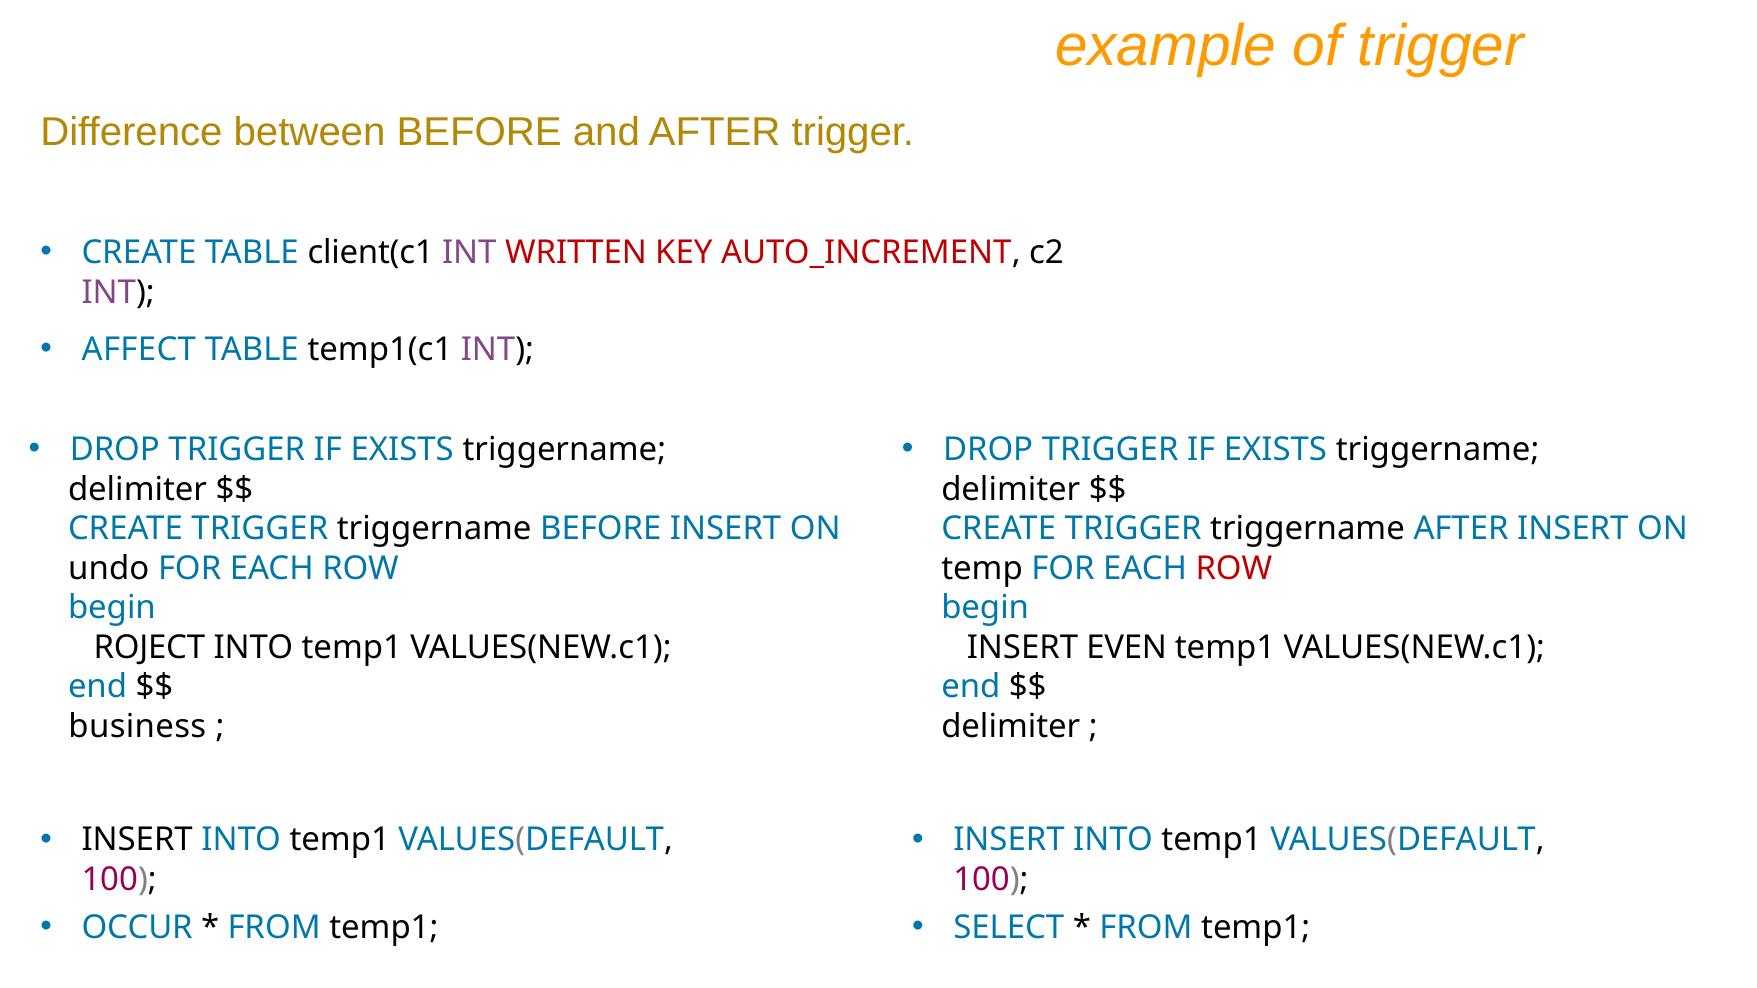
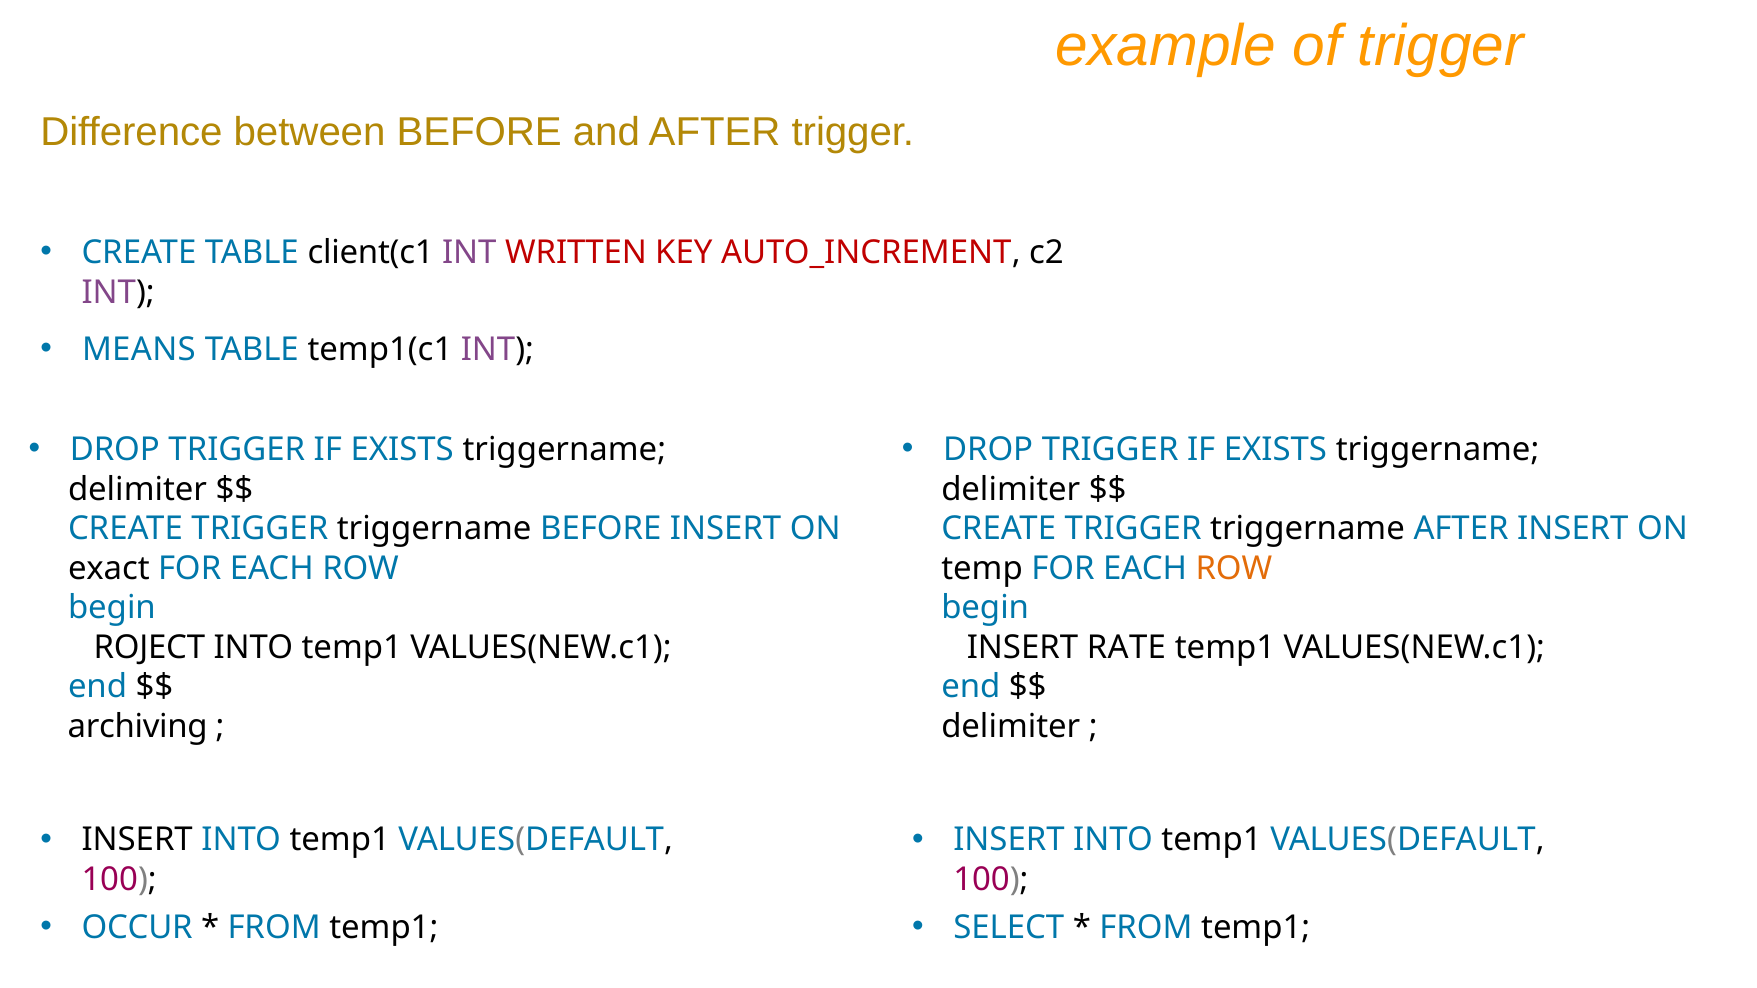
AFFECT: AFFECT -> MEANS
undo: undo -> exact
ROW at (1234, 569) colour: red -> orange
EVEN: EVEN -> RATE
business: business -> archiving
